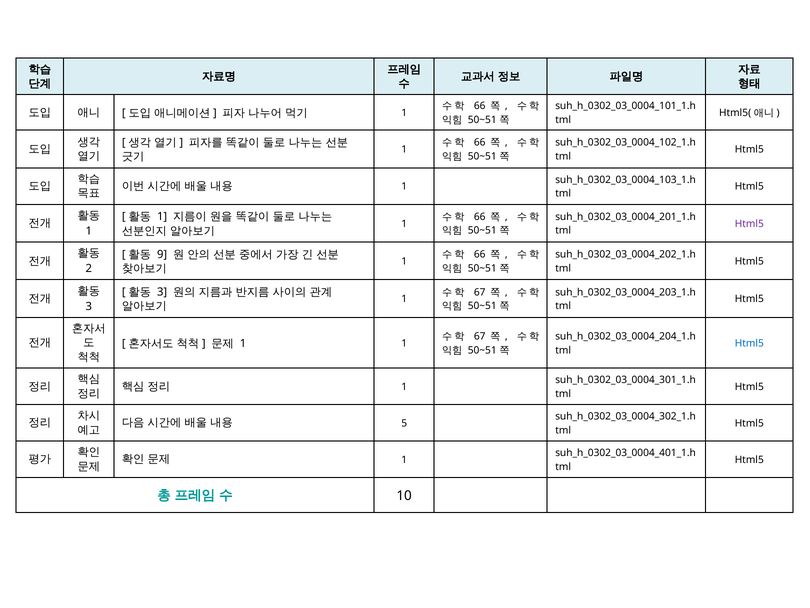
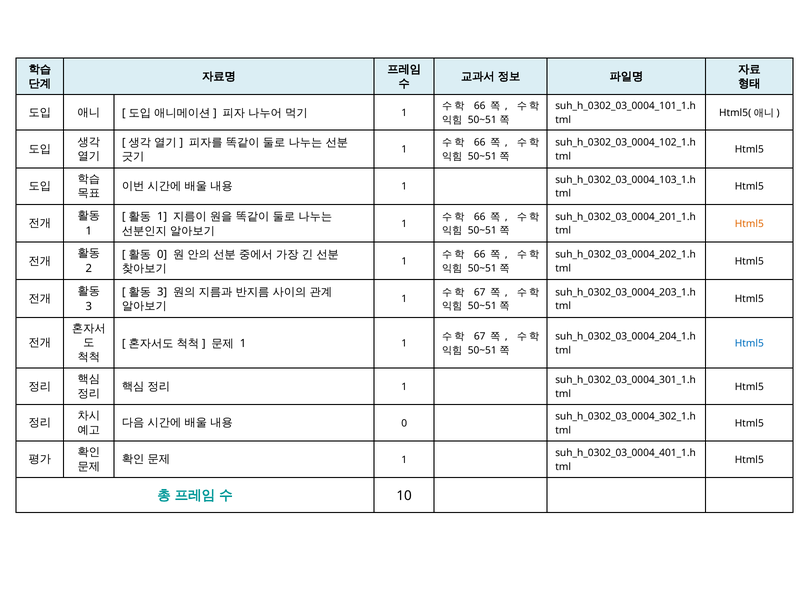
Html5 at (749, 224) colour: purple -> orange
9 at (162, 254): 9 -> 0
5 at (404, 423): 5 -> 0
